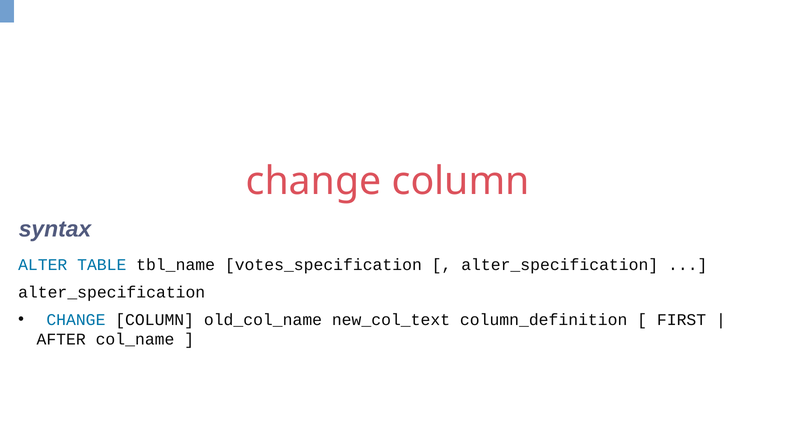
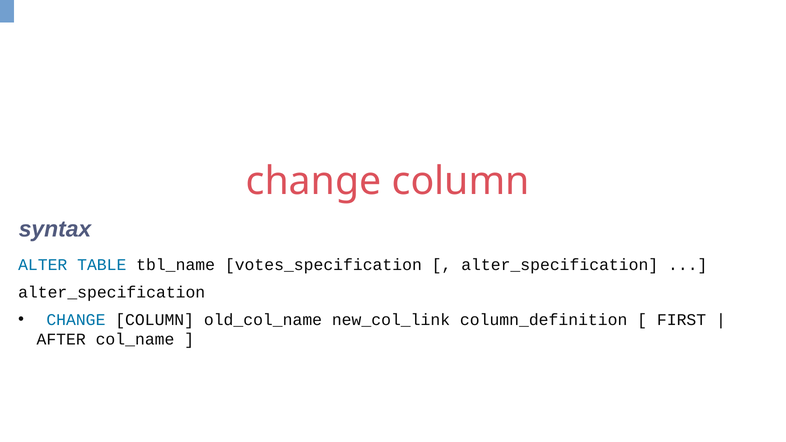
new_col_text: new_col_text -> new_col_link
